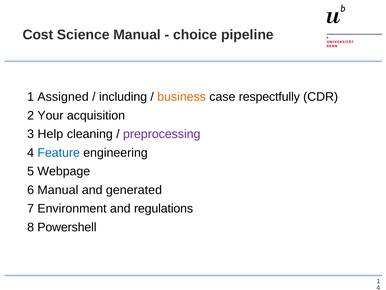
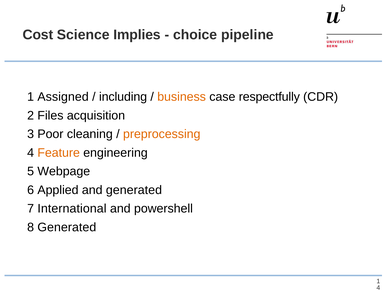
Science Manual: Manual -> Implies
Your: Your -> Files
Help: Help -> Poor
preprocessing colour: purple -> orange
Feature colour: blue -> orange
6 Manual: Manual -> Applied
Environment: Environment -> International
regulations: regulations -> powershell
8 Powershell: Powershell -> Generated
